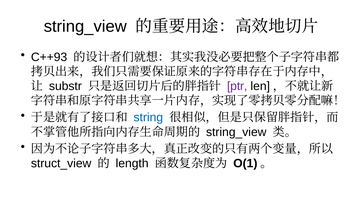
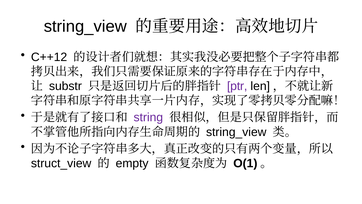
C++93: C++93 -> C++12
string colour: blue -> purple
length: length -> empty
